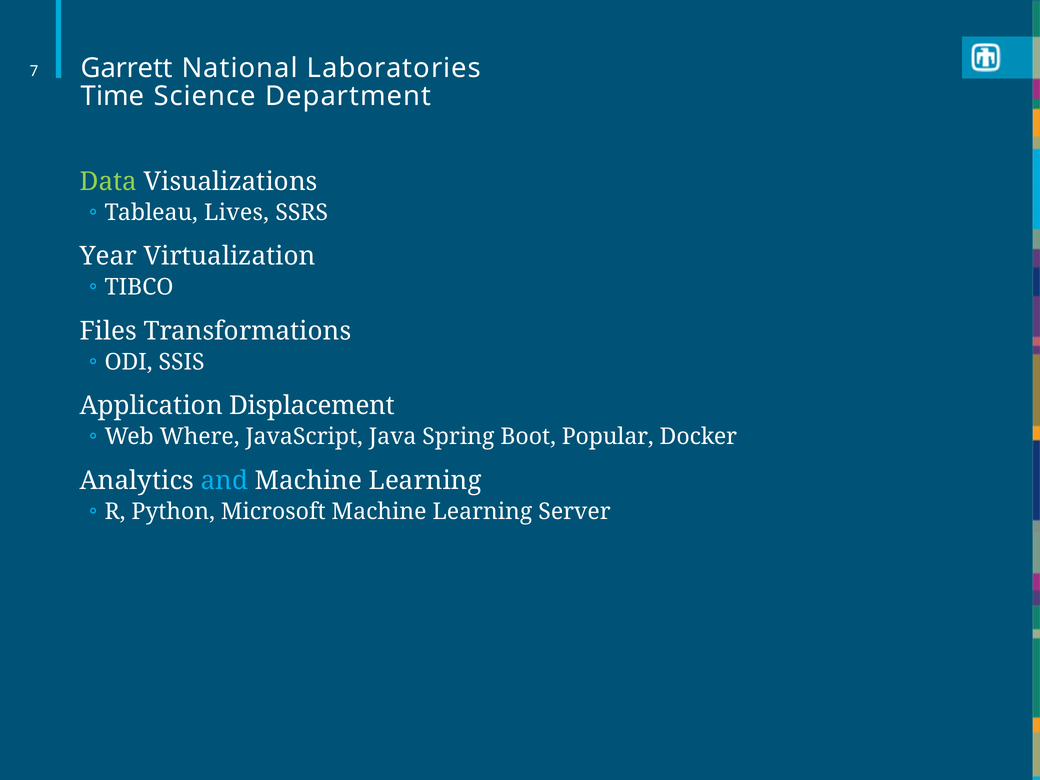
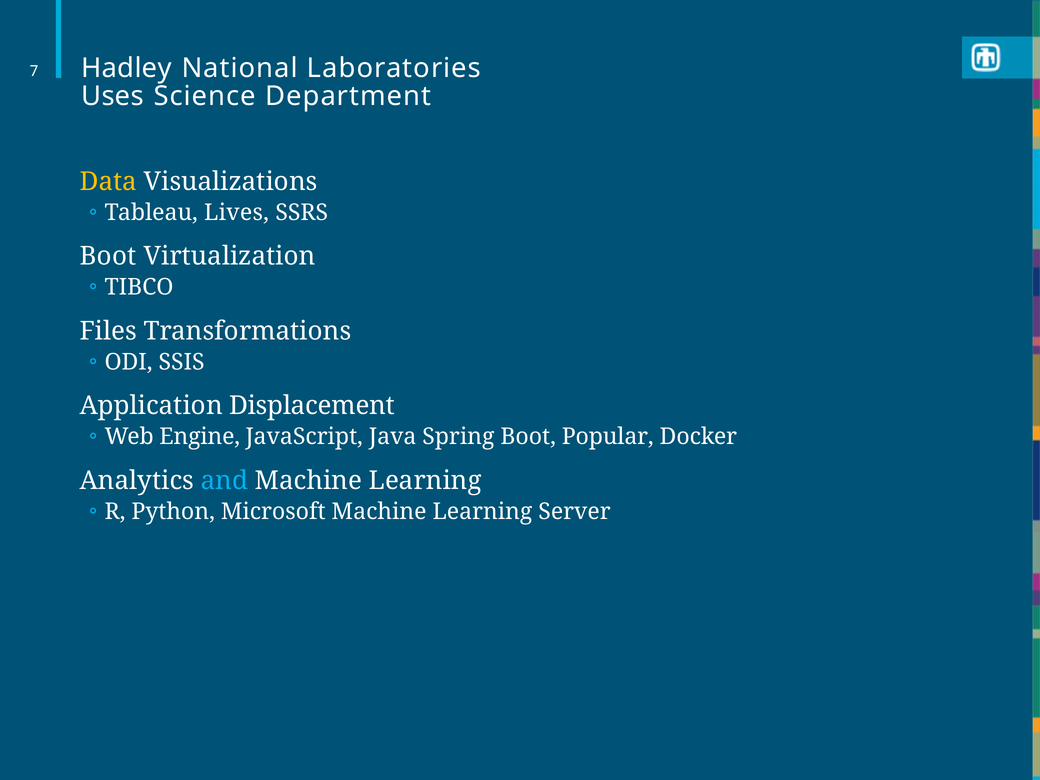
Garrett: Garrett -> Hadley
Time: Time -> Uses
Data colour: light green -> yellow
Year at (108, 256): Year -> Boot
Where: Where -> Engine
